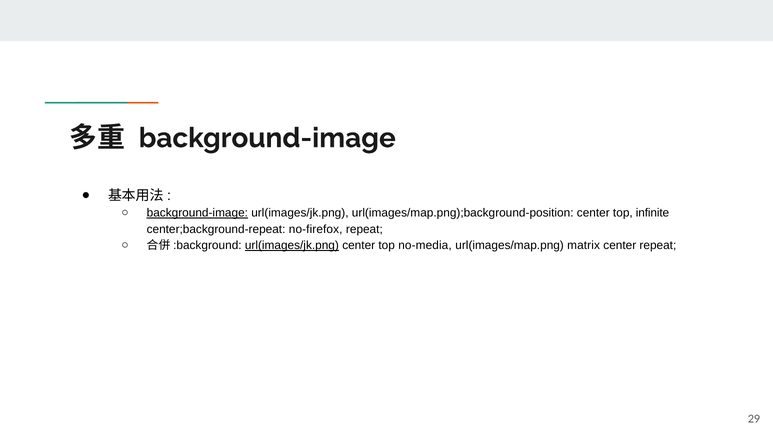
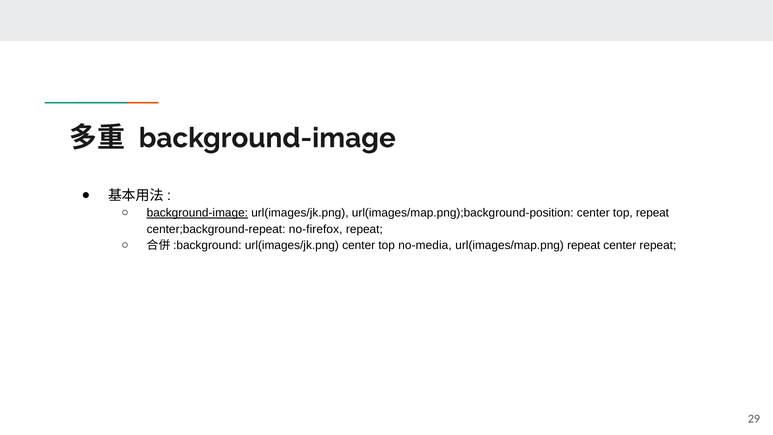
top infinite: infinite -> repeat
url(images/jk.png at (292, 245) underline: present -> none
url(images/map.png matrix: matrix -> repeat
